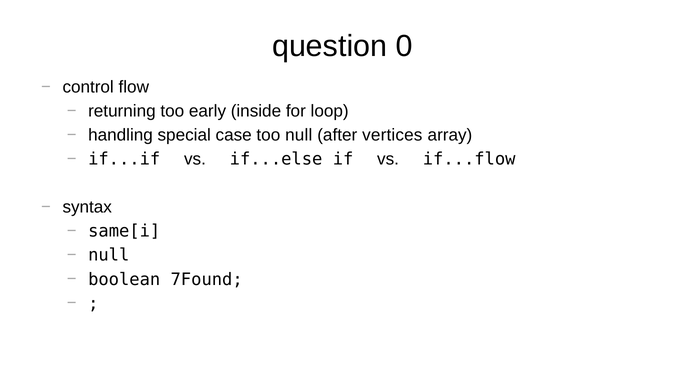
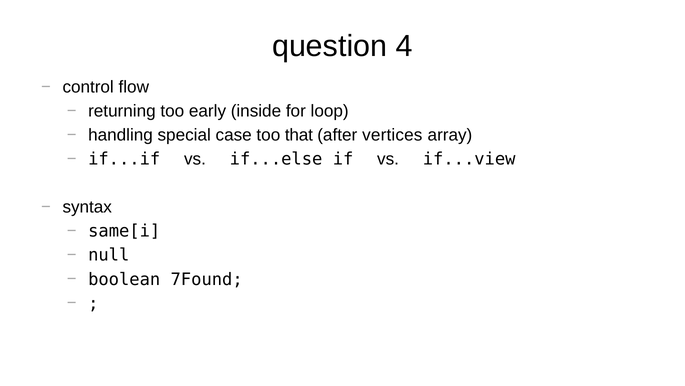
0: 0 -> 4
too null: null -> that
if...flow: if...flow -> if...view
